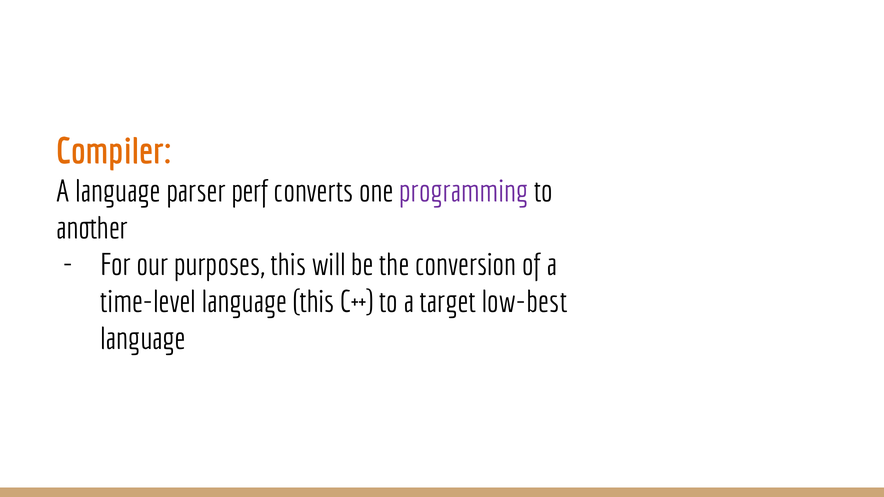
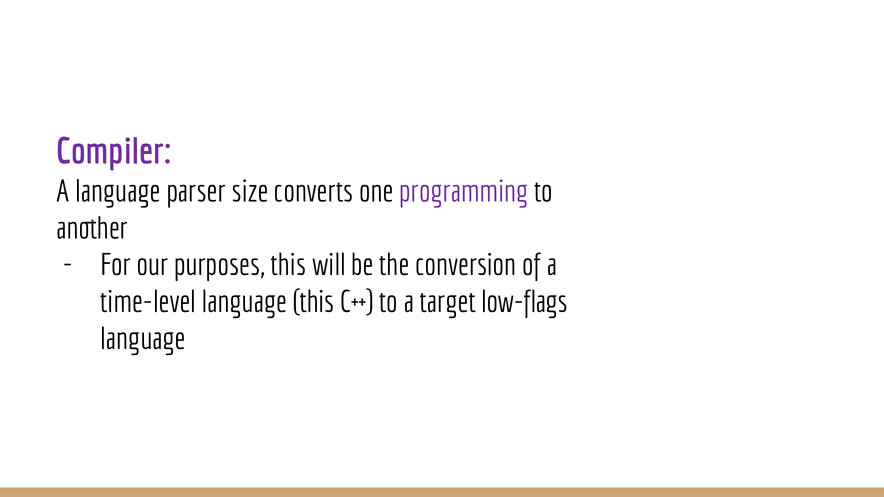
Compiler colour: orange -> purple
perf: perf -> size
low-best: low-best -> low-flags
